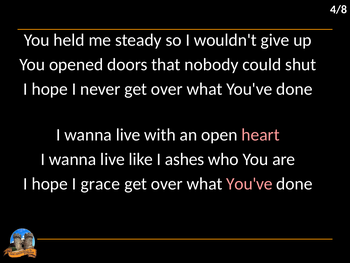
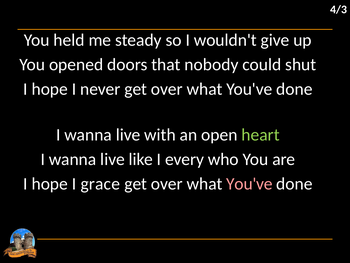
4/8: 4/8 -> 4/3
heart colour: pink -> light green
ashes: ashes -> every
